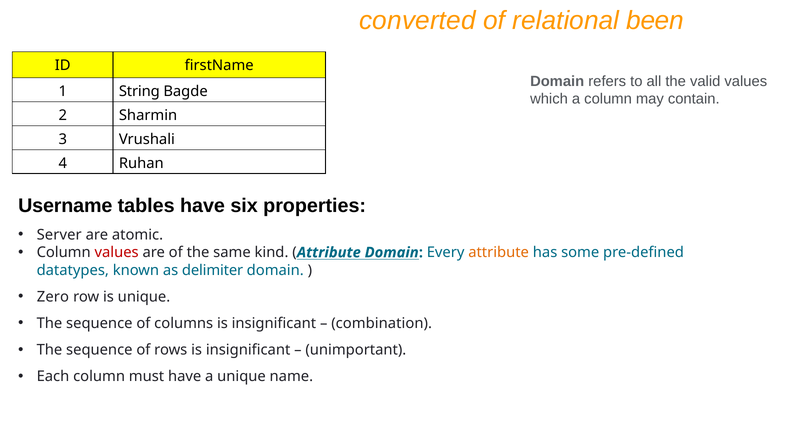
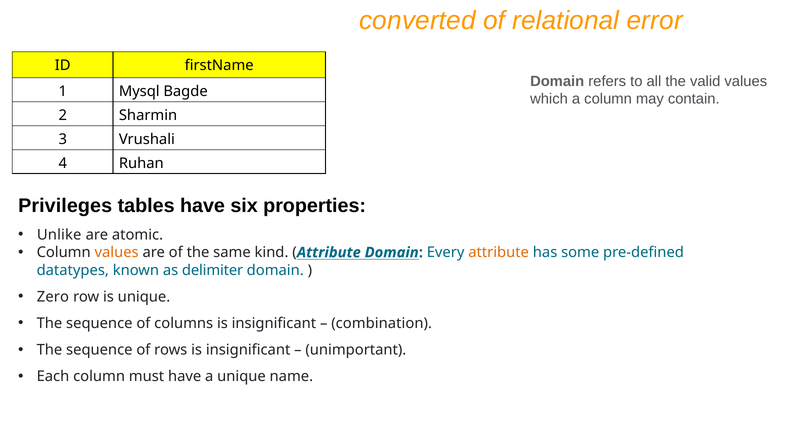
been: been -> error
String: String -> Mysql
Username: Username -> Privileges
Server: Server -> Unlike
values at (117, 253) colour: red -> orange
